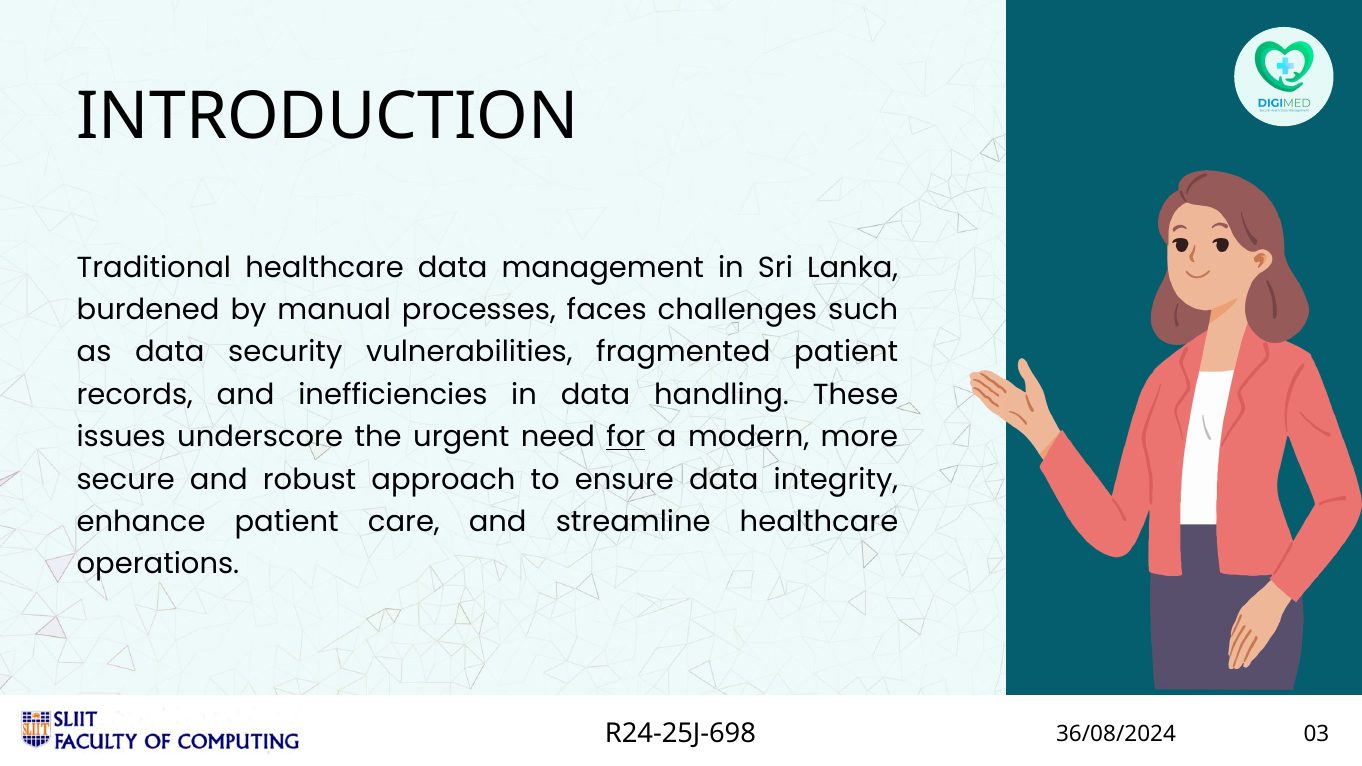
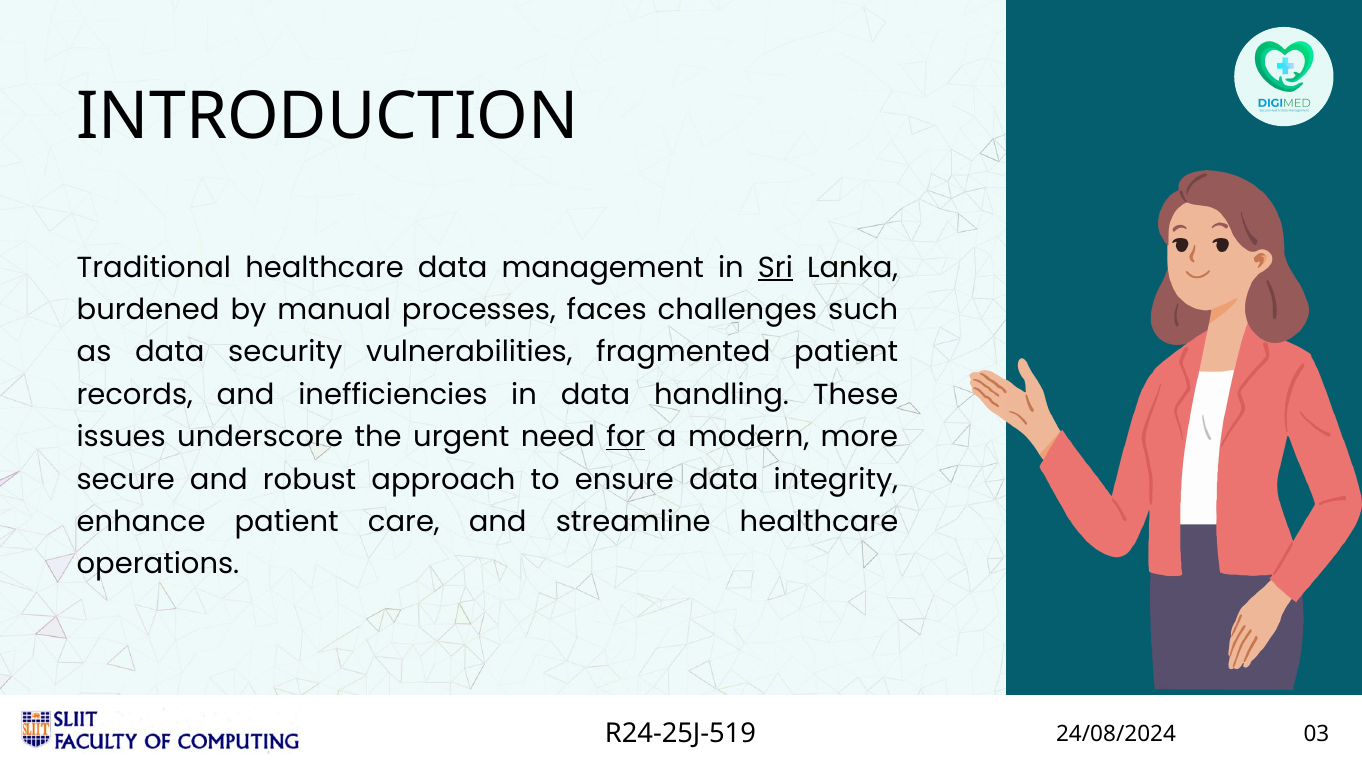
Sri underline: none -> present
R24-25J-698: R24-25J-698 -> R24-25J-519
36/08/2024: 36/08/2024 -> 24/08/2024
